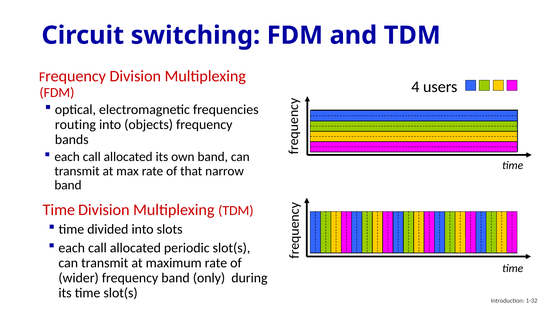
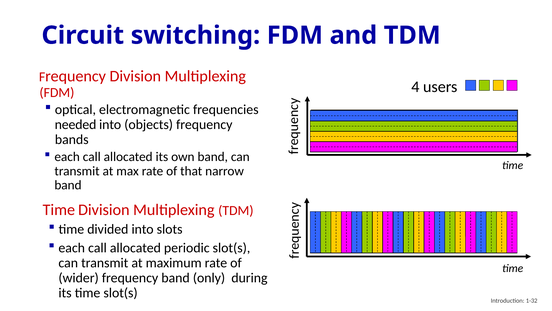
routing: routing -> needed
